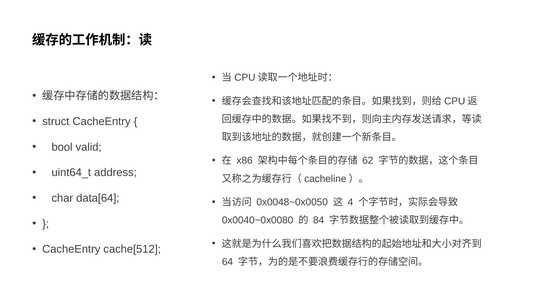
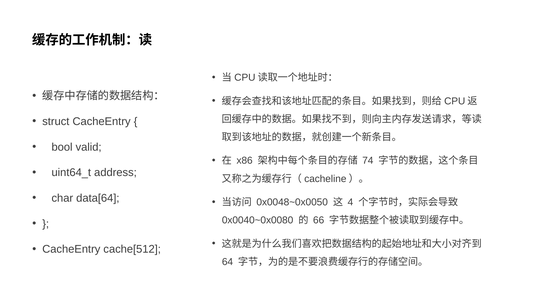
62: 62 -> 74
84: 84 -> 66
